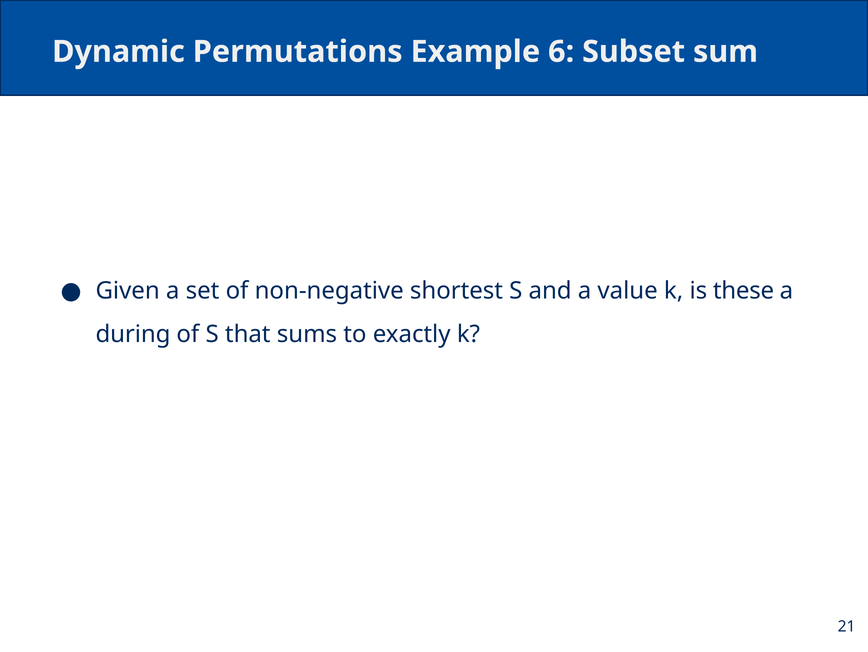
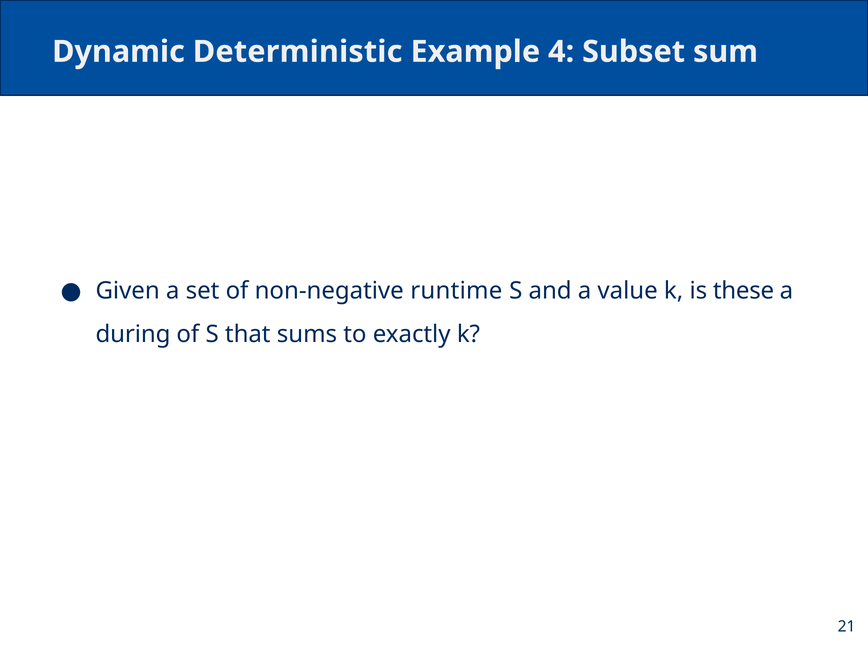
Permutations: Permutations -> Deterministic
6: 6 -> 4
shortest: shortest -> runtime
